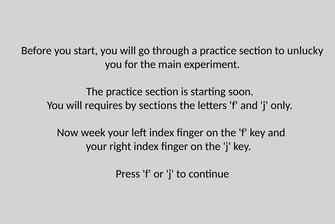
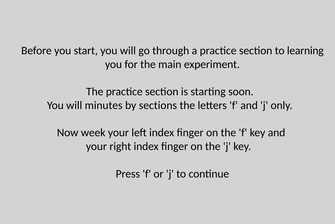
unlucky: unlucky -> learning
requires: requires -> minutes
